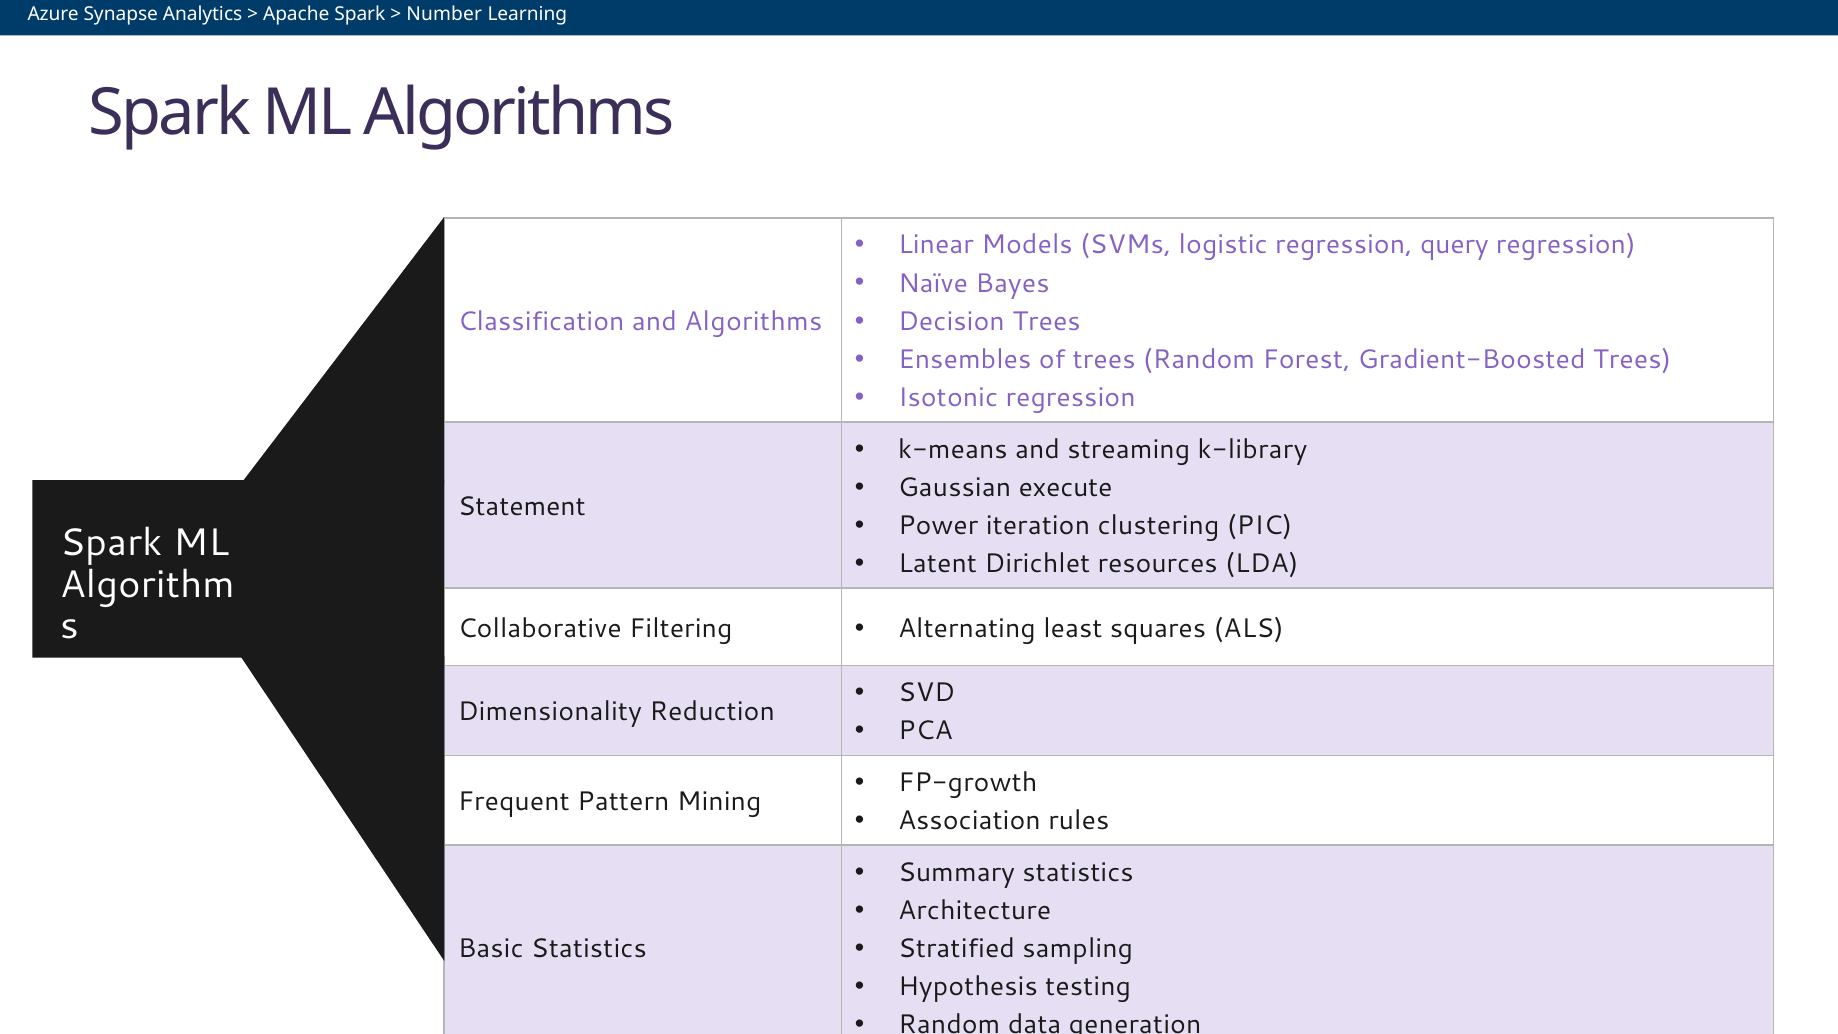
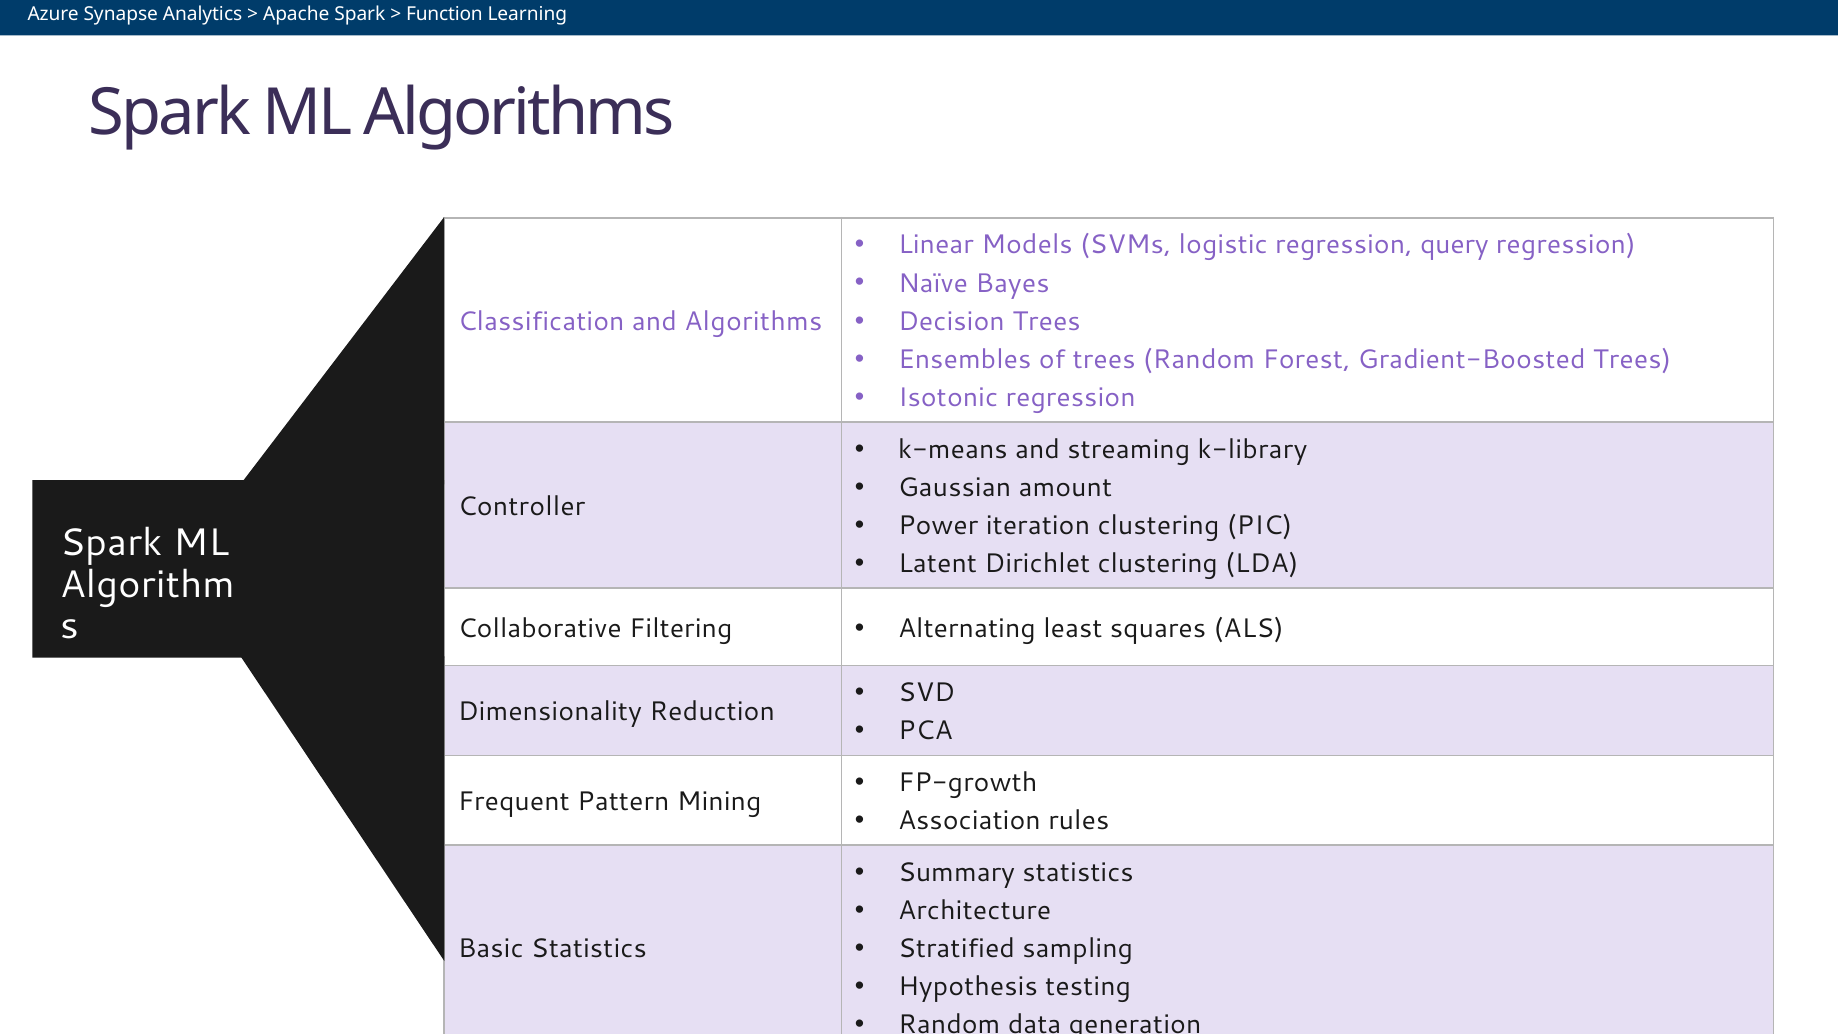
Number: Number -> Function
execute: execute -> amount
Statement: Statement -> Controller
Dirichlet resources: resources -> clustering
